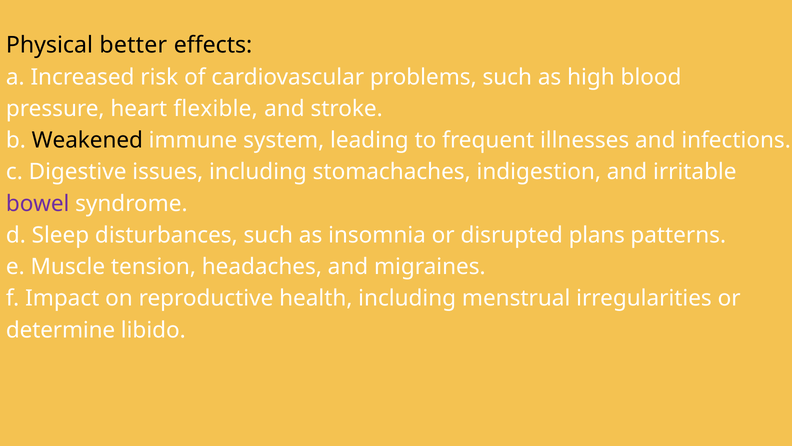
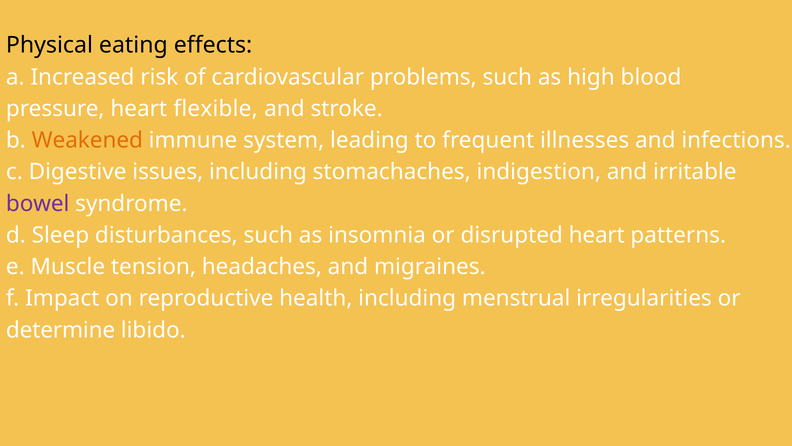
better: better -> eating
Weakened colour: black -> orange
disrupted plans: plans -> heart
